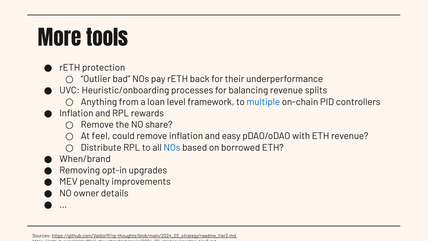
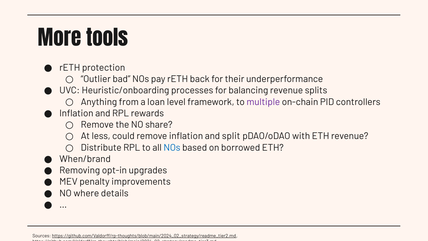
multiple colour: blue -> purple
feel: feel -> less
easy: easy -> split
owner: owner -> where
